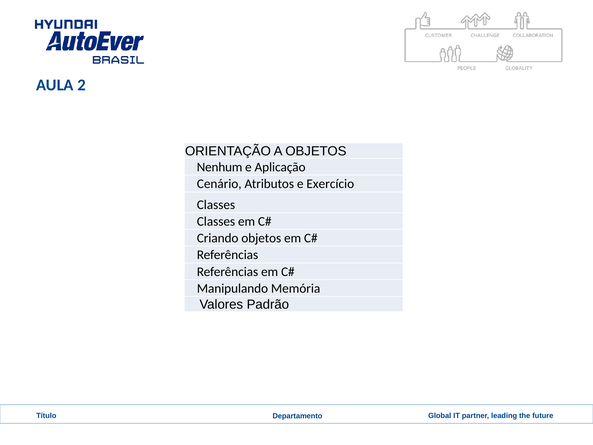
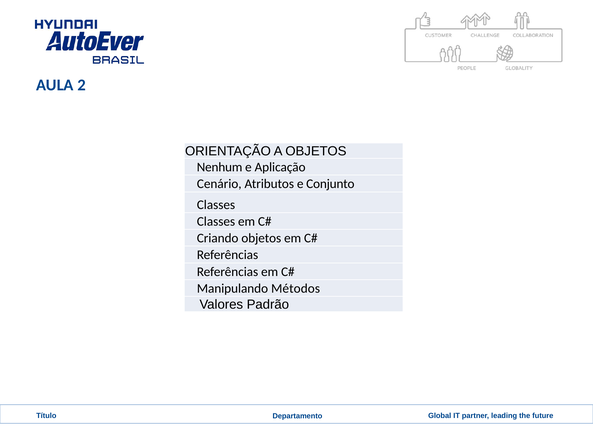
Exercício: Exercício -> Conjunto
Memória: Memória -> Métodos
